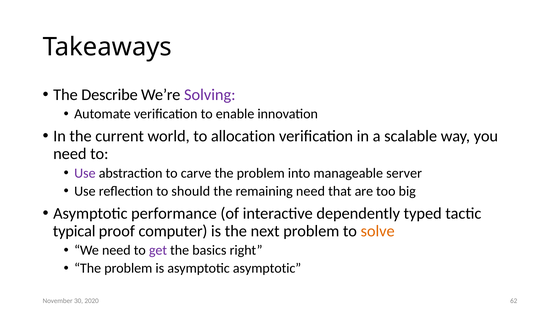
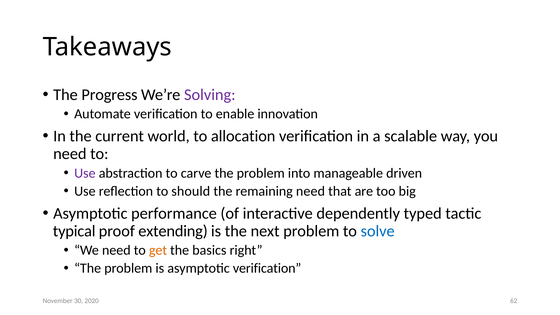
Describe: Describe -> Progress
server: server -> driven
computer: computer -> extending
solve colour: orange -> blue
get colour: purple -> orange
asymptotic asymptotic: asymptotic -> verification
